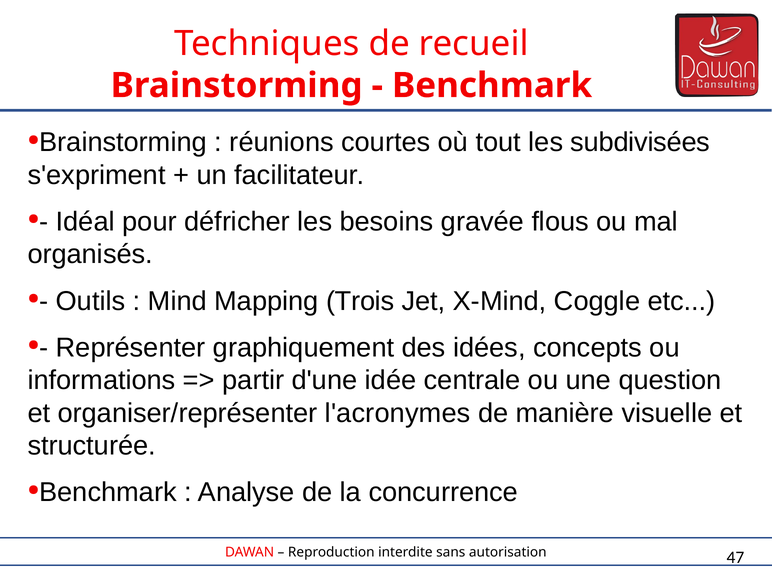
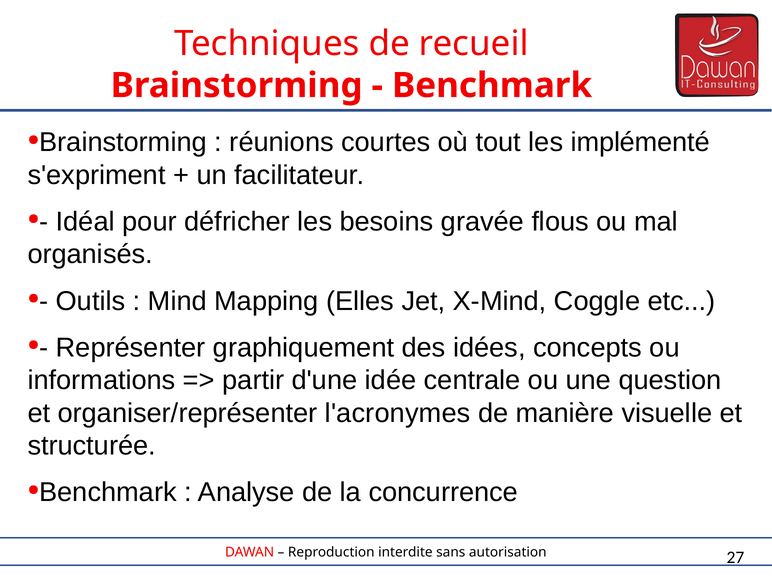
subdivisées: subdivisées -> implémenté
Trois: Trois -> Elles
47: 47 -> 27
